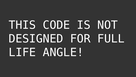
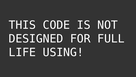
ANGLE: ANGLE -> USING
